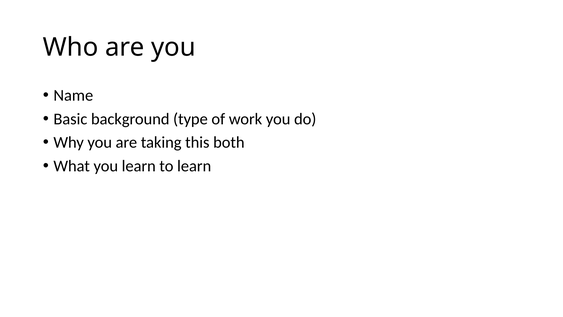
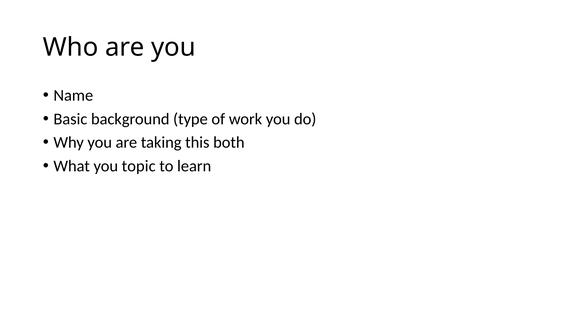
you learn: learn -> topic
